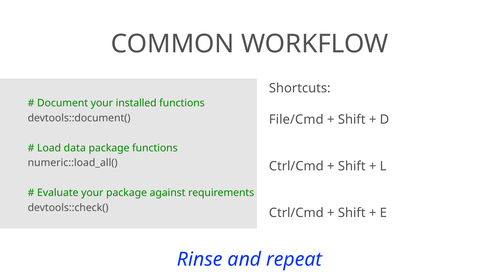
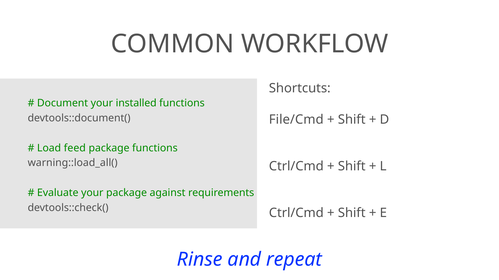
data: data -> feed
numeric::load_all(: numeric::load_all( -> warning::load_all(
